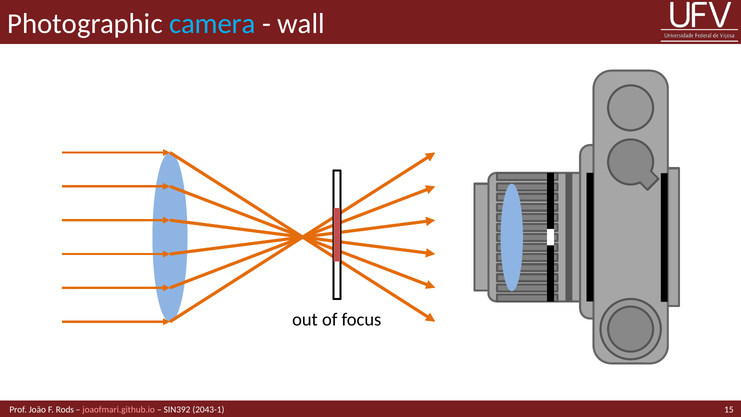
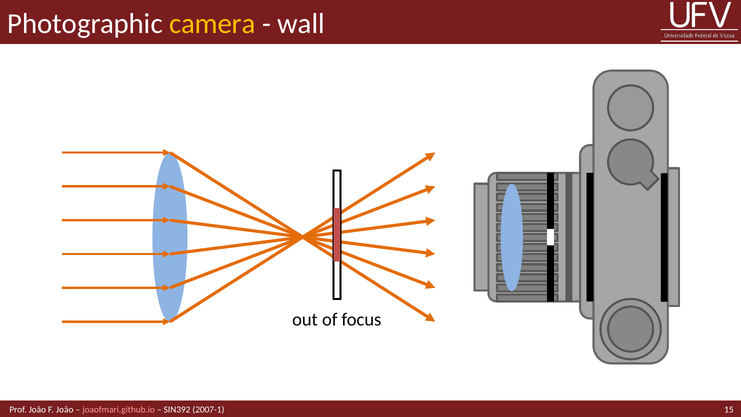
camera colour: light blue -> yellow
F Rods: Rods -> João
2043-1: 2043-1 -> 2007-1
